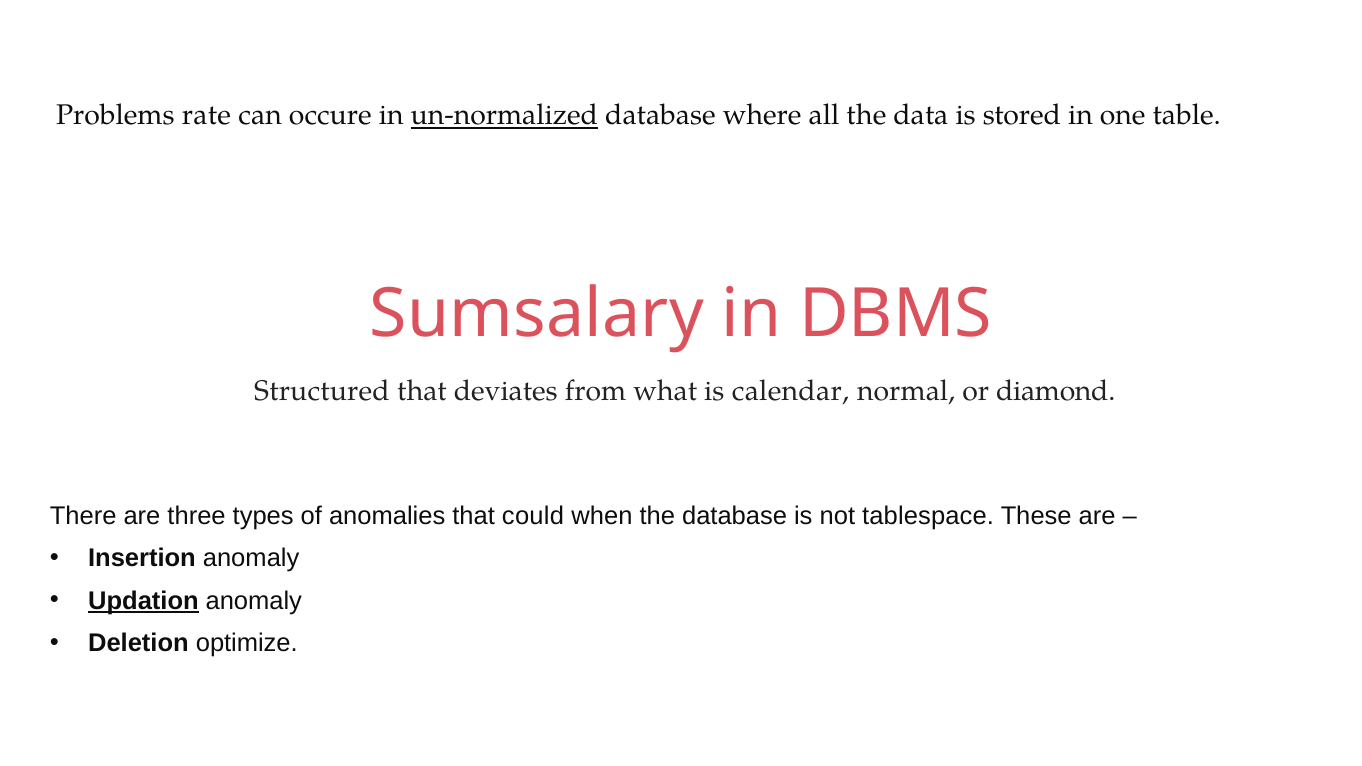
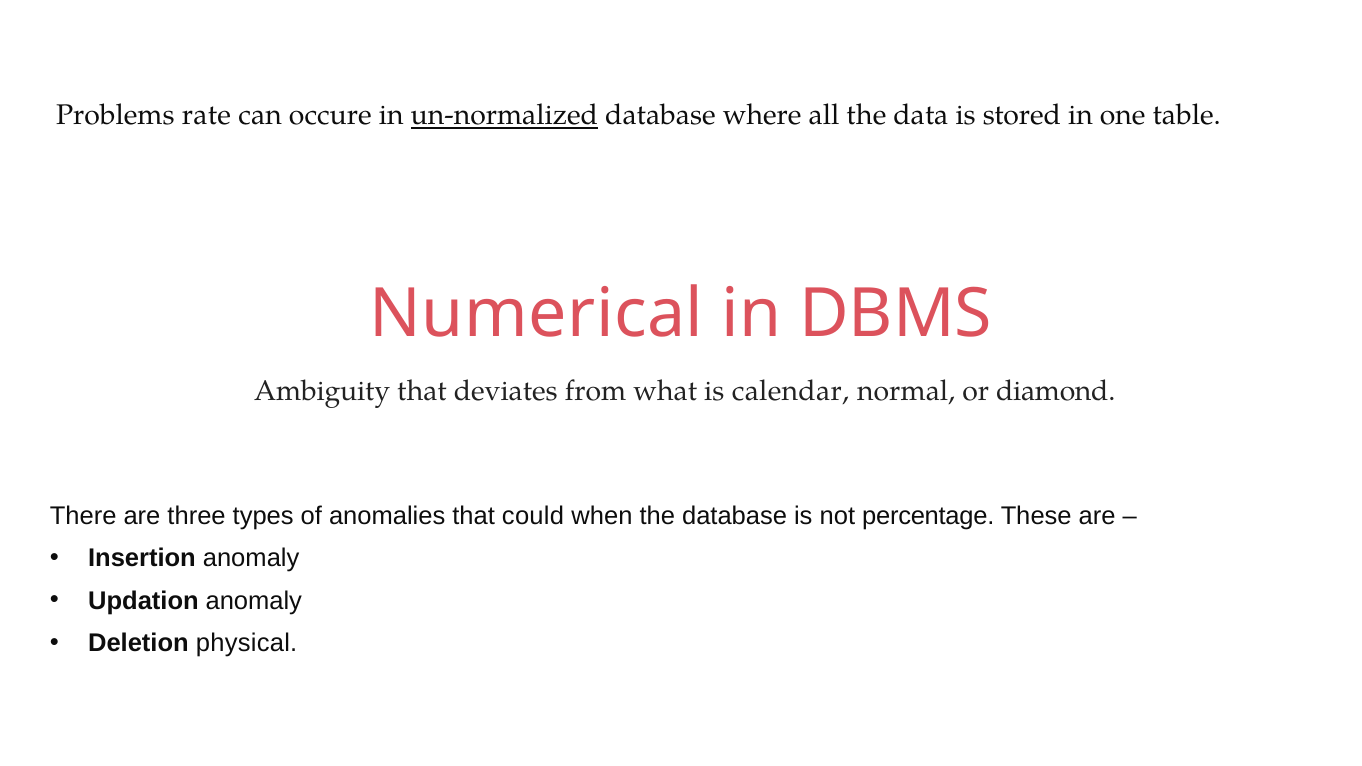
Sumsalary: Sumsalary -> Numerical
Structured: Structured -> Ambiguity
tablespace: tablespace -> percentage
Updation underline: present -> none
optimize: optimize -> physical
